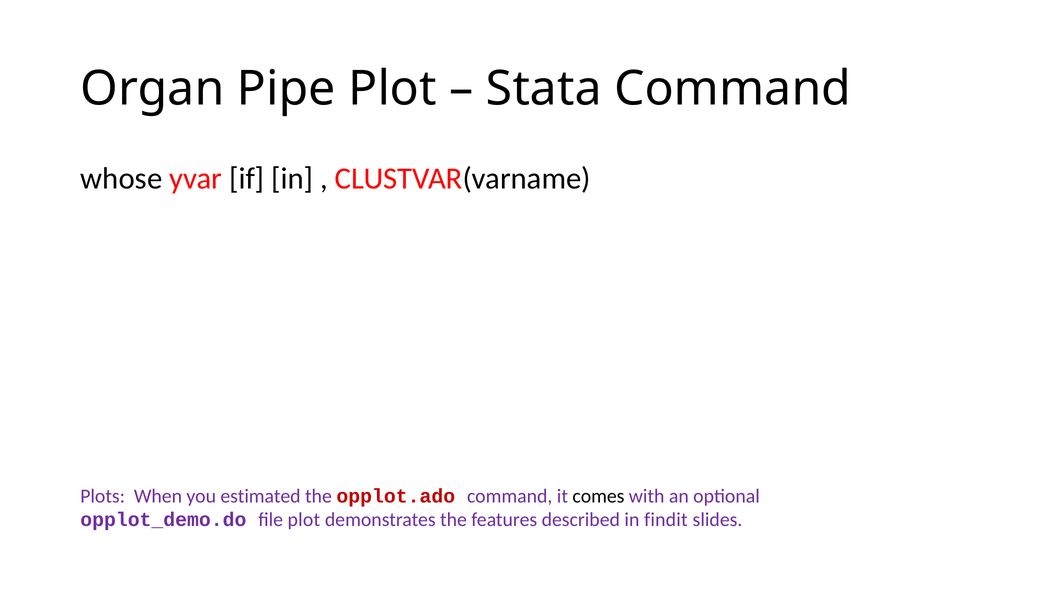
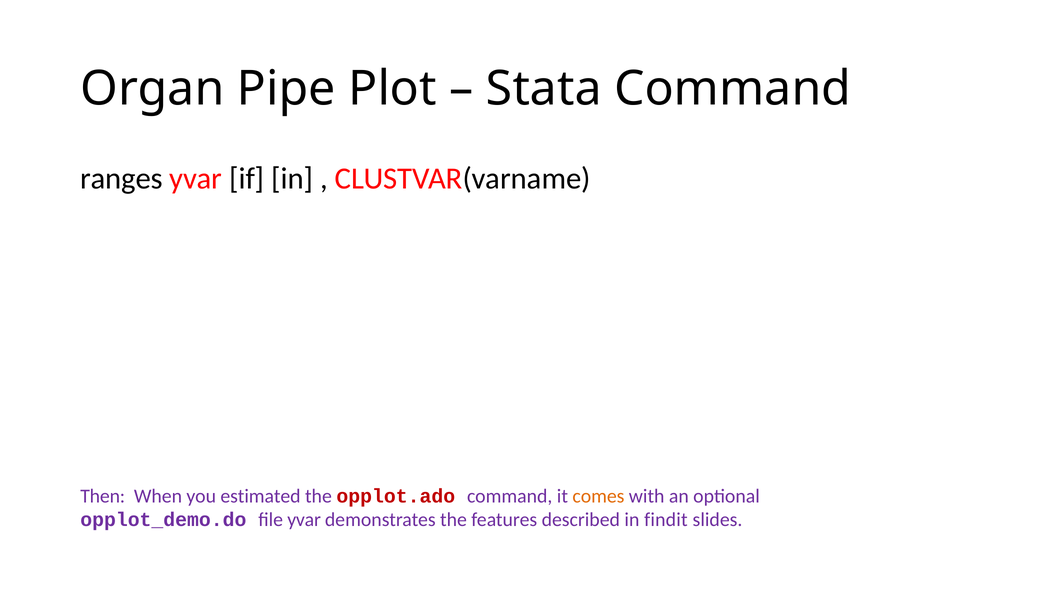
whose: whose -> ranges
Plots: Plots -> Then
comes colour: black -> orange
file plot: plot -> yvar
